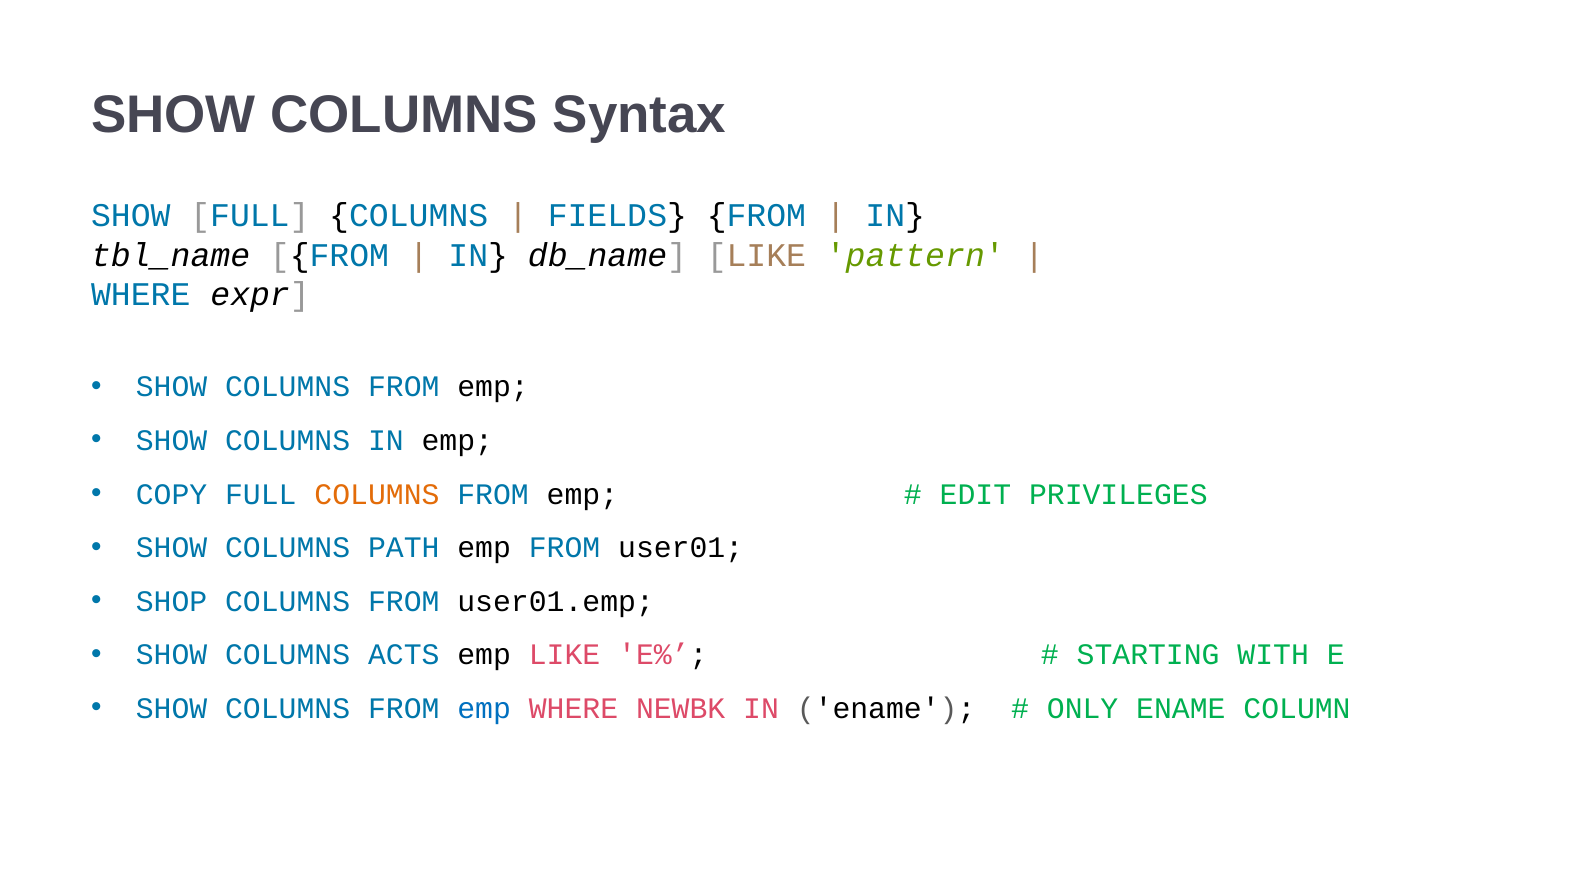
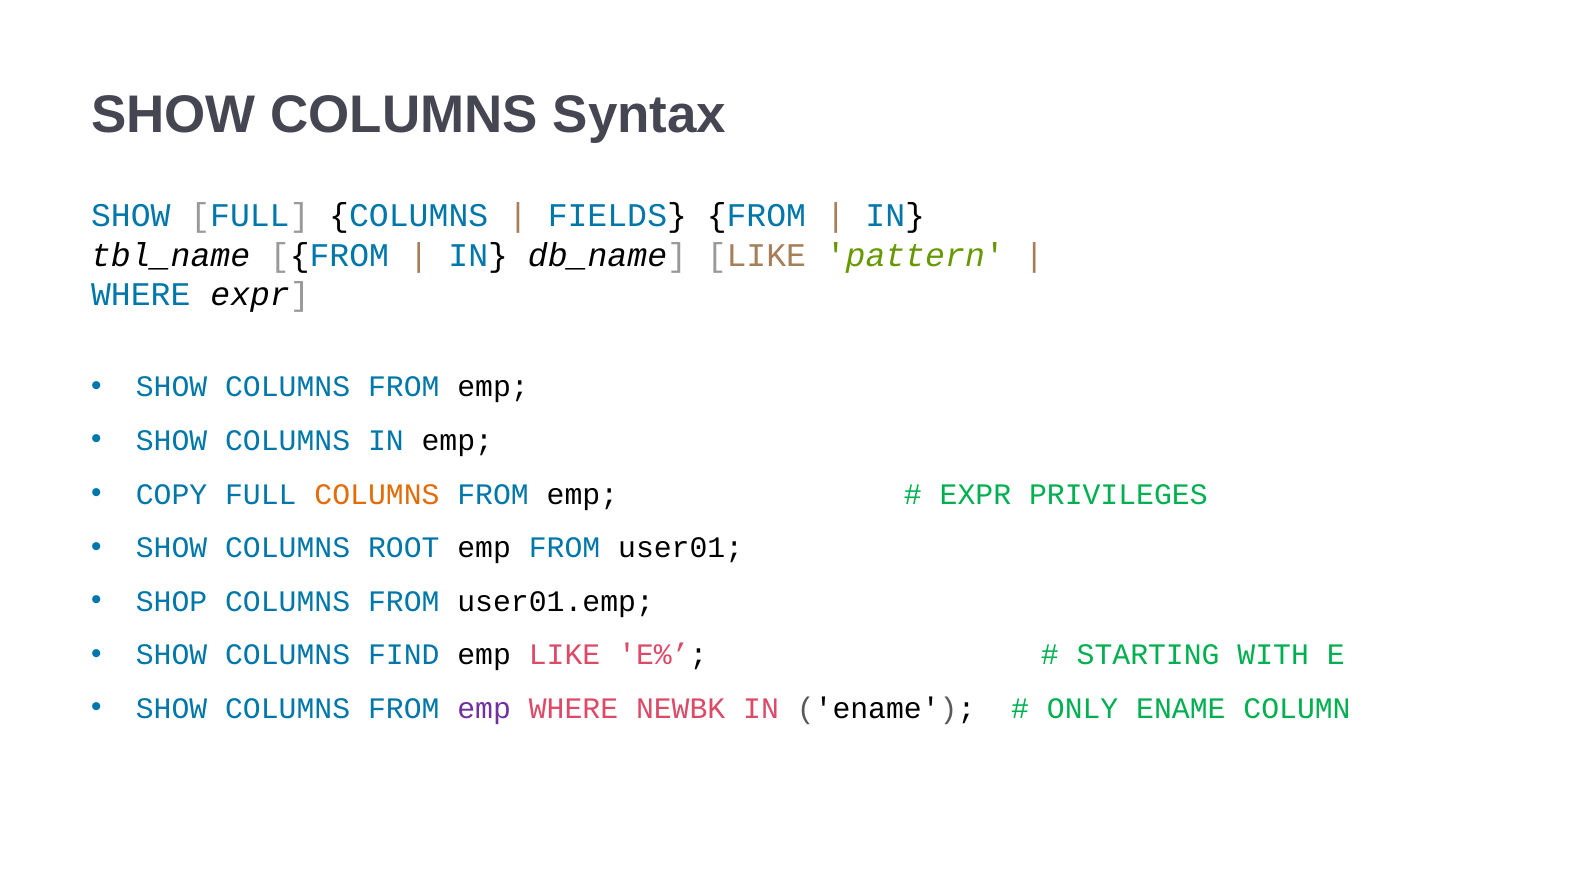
EDIT at (975, 494): EDIT -> EXPR
PATH: PATH -> ROOT
ACTS: ACTS -> FIND
emp at (484, 709) colour: blue -> purple
